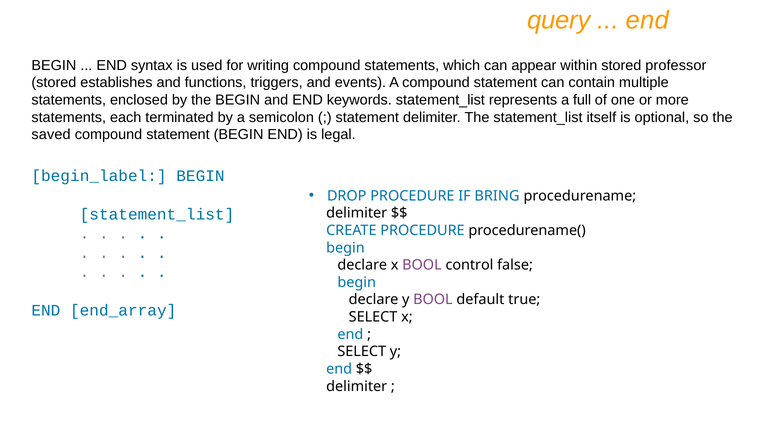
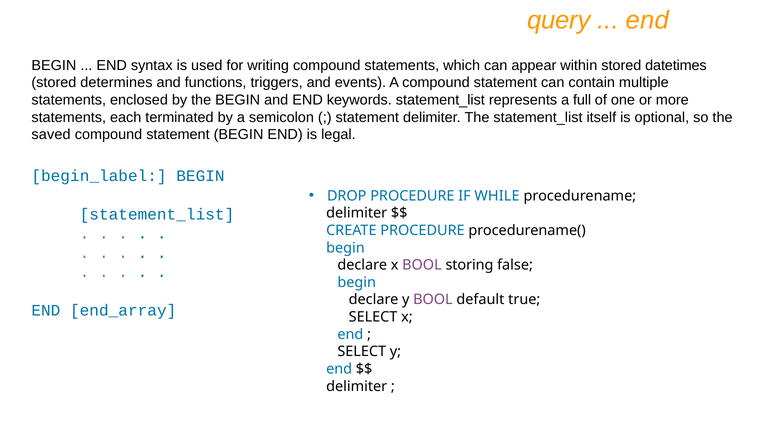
professor: professor -> datetimes
establishes: establishes -> determines
BRING: BRING -> WHILE
control: control -> storing
